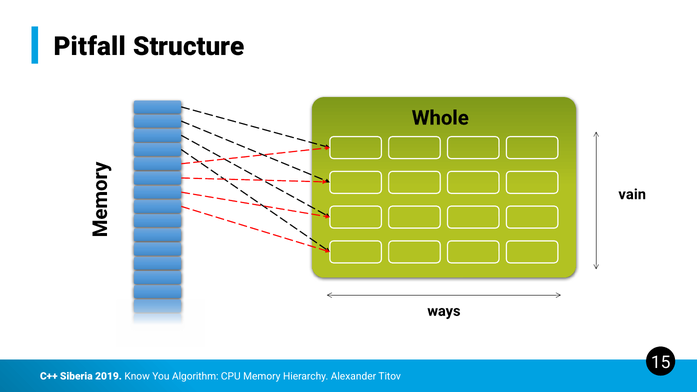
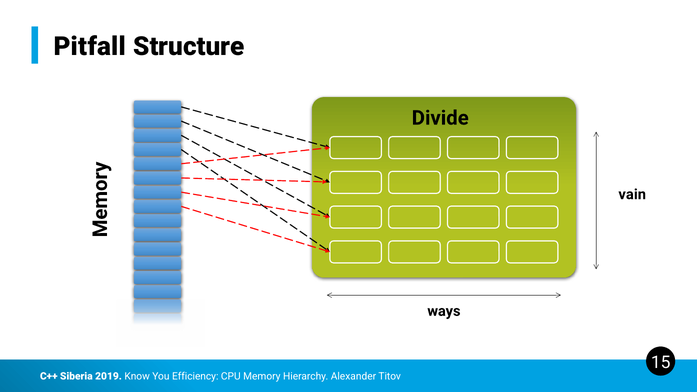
Whole: Whole -> Divide
Algorithm: Algorithm -> Efficiency
